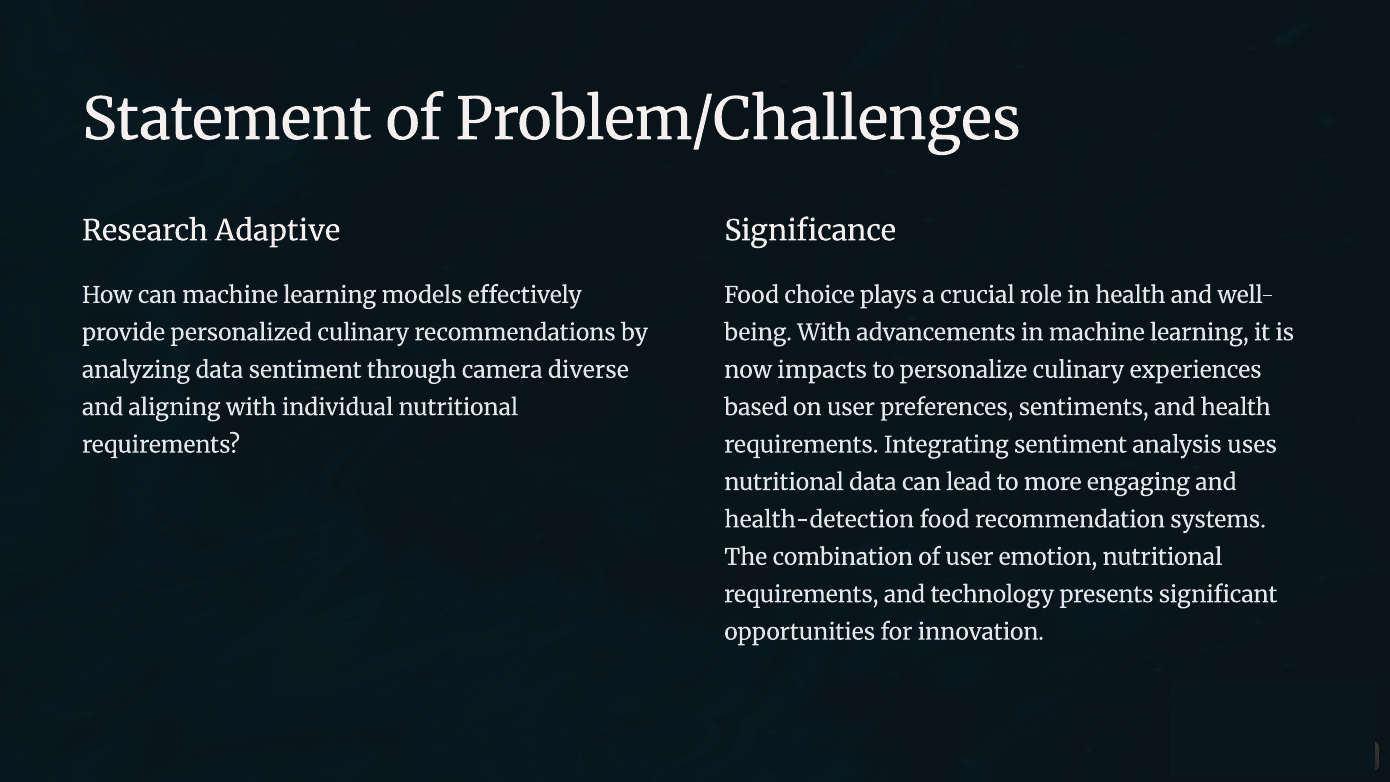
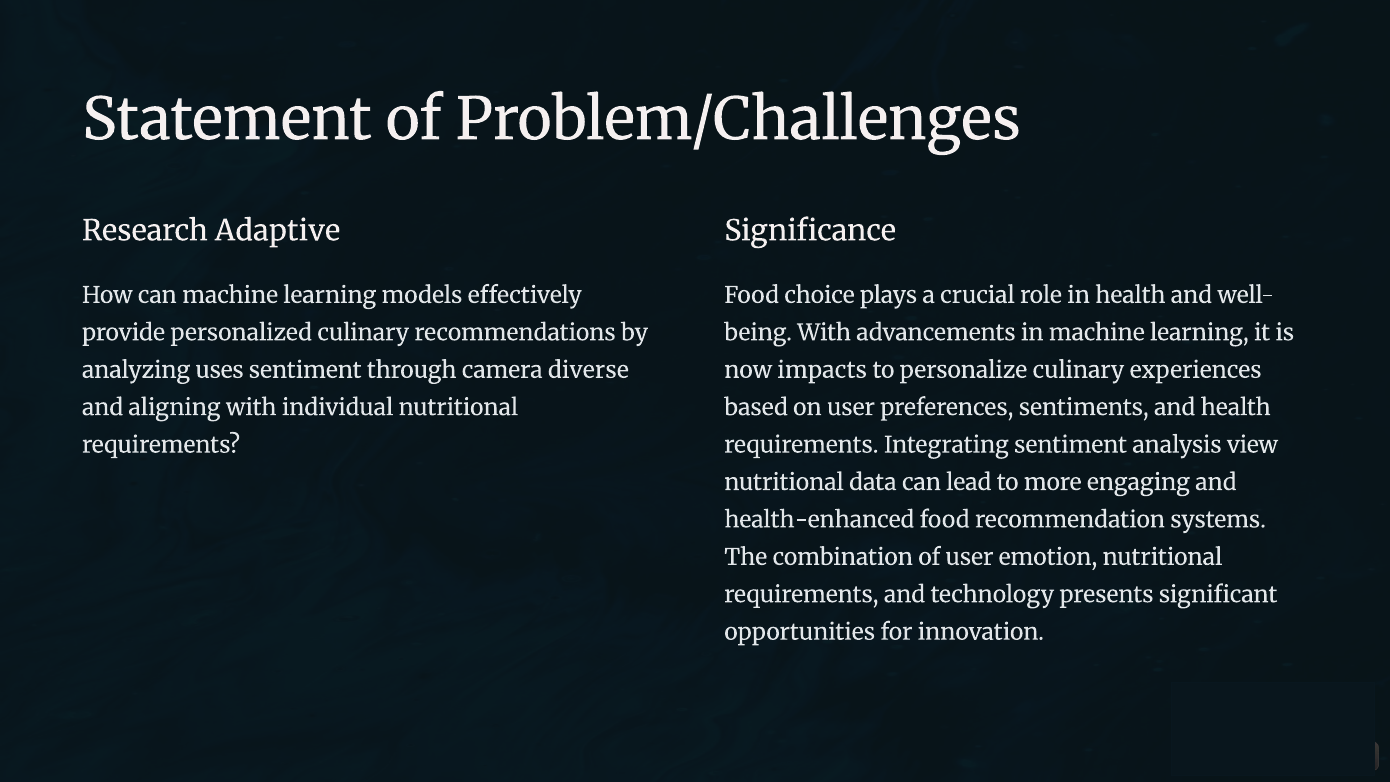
analyzing data: data -> uses
uses: uses -> view
health-detection: health-detection -> health-enhanced
